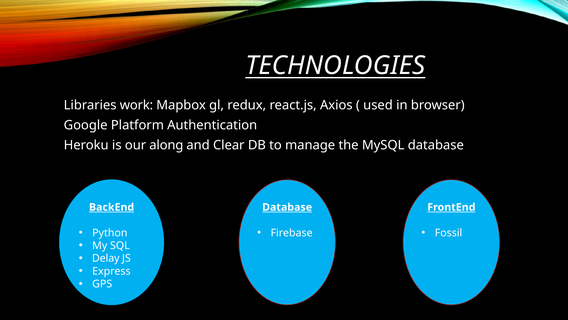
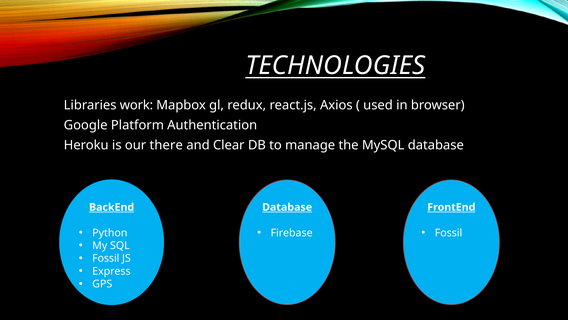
along: along -> there
Delay at (106, 258): Delay -> Fossil
